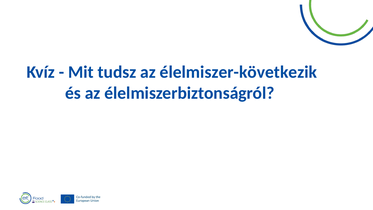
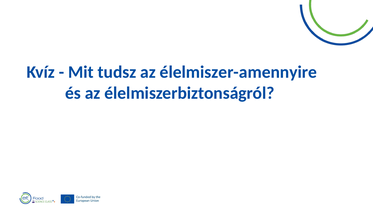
élelmiszer-következik: élelmiszer-következik -> élelmiszer-amennyire
